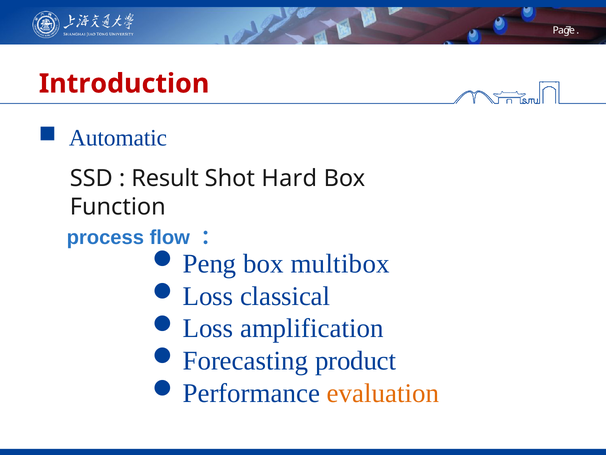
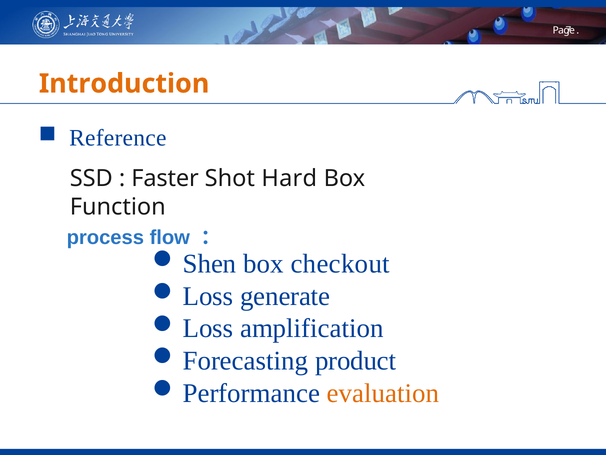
Introduction colour: red -> orange
Automatic: Automatic -> Reference
Result: Result -> Faster
Peng: Peng -> Shen
multibox: multibox -> checkout
classical: classical -> generate
